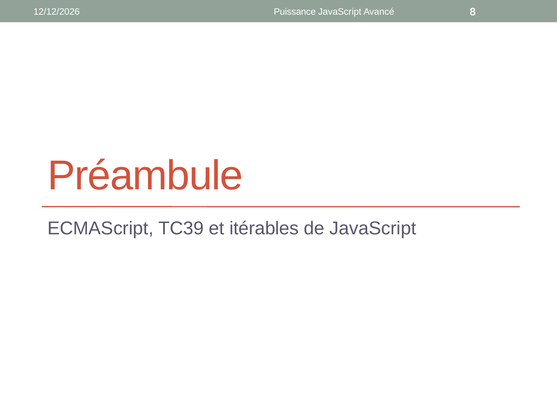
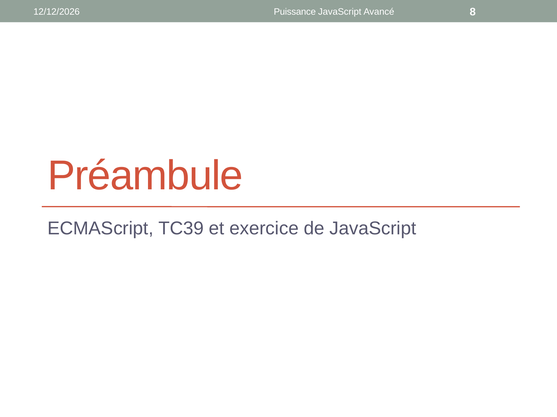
itérables: itérables -> exercice
